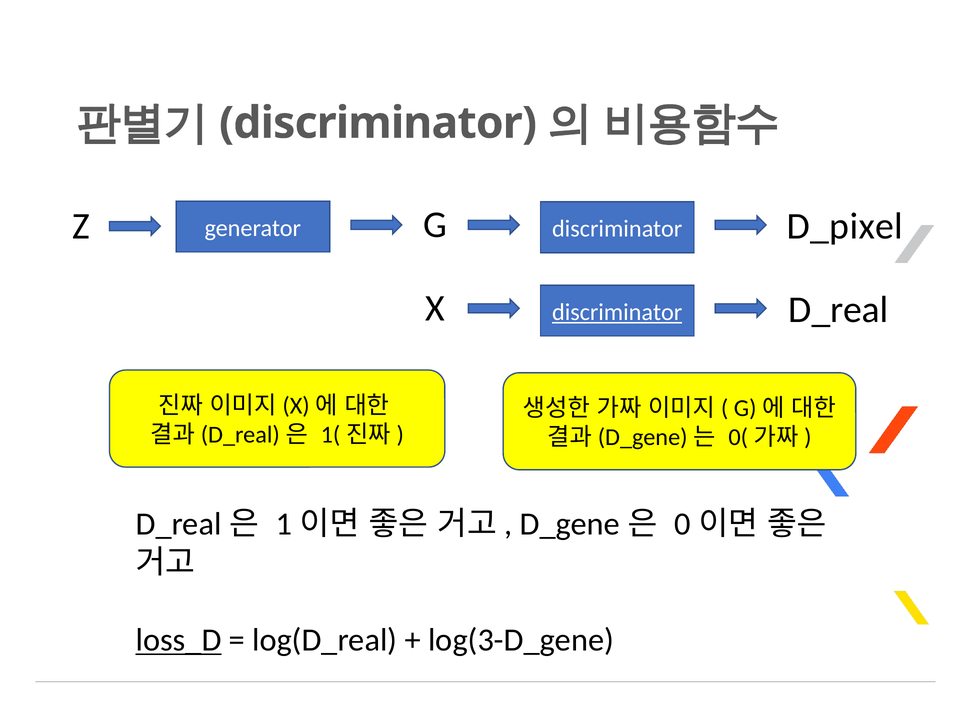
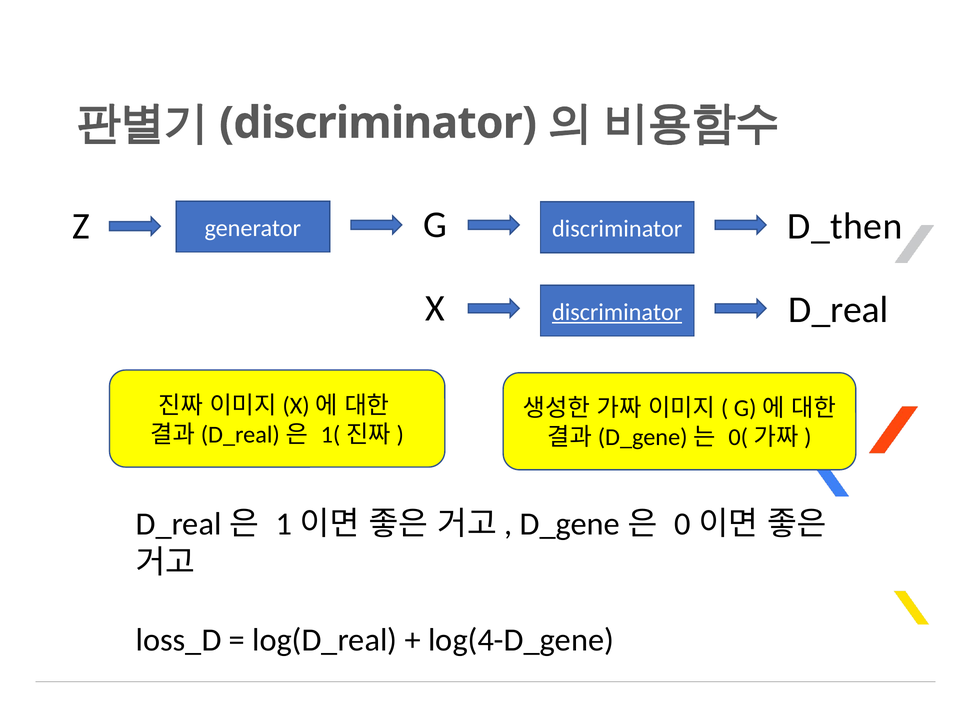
D_pixel: D_pixel -> D_then
loss_D underline: present -> none
log(3-D_gene: log(3-D_gene -> log(4-D_gene
